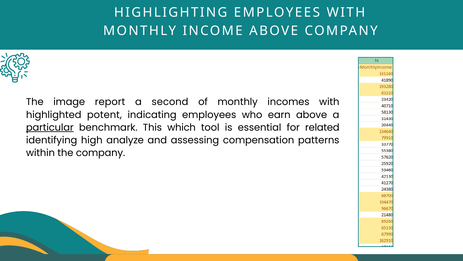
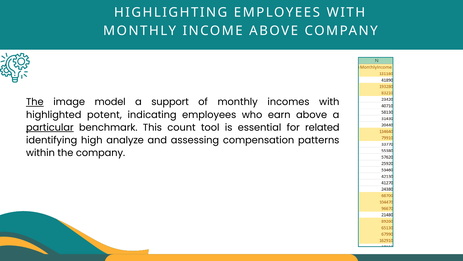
The at (35, 102) underline: none -> present
report: report -> model
second: second -> support
which: which -> count
